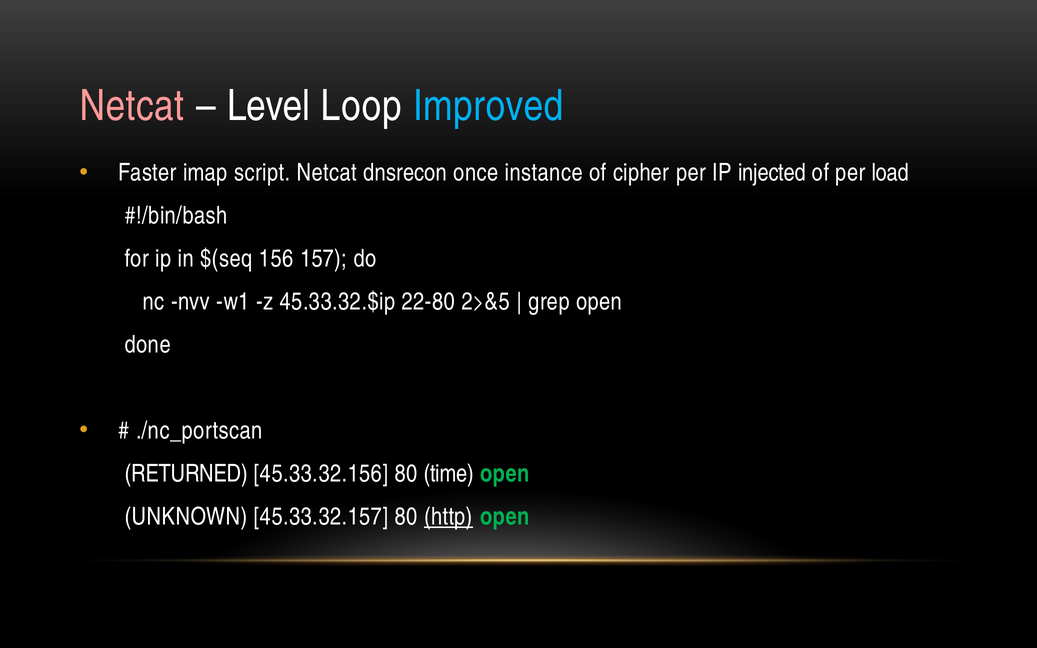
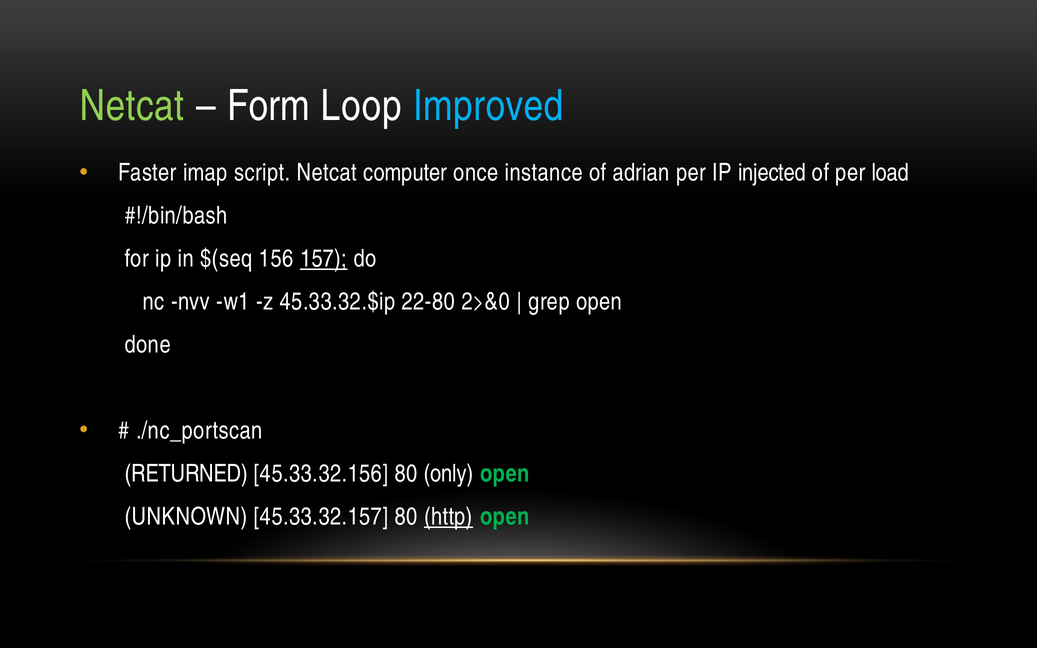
Netcat at (132, 106) colour: pink -> light green
Level: Level -> Form
dnsrecon: dnsrecon -> computer
cipher: cipher -> adrian
157 underline: none -> present
2>&5: 2>&5 -> 2>&0
time: time -> only
